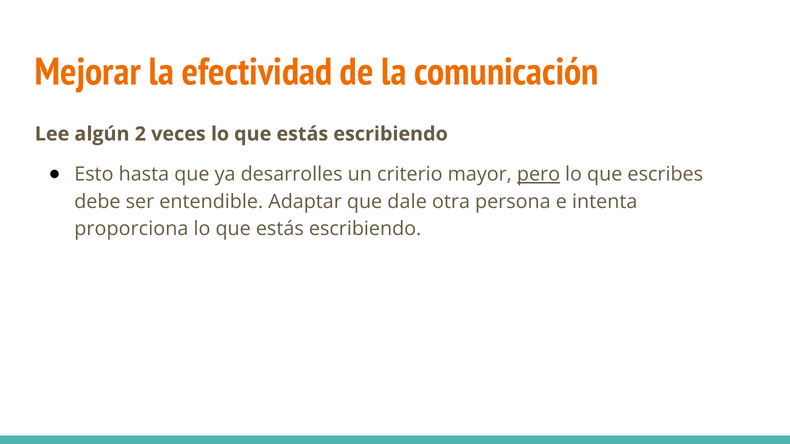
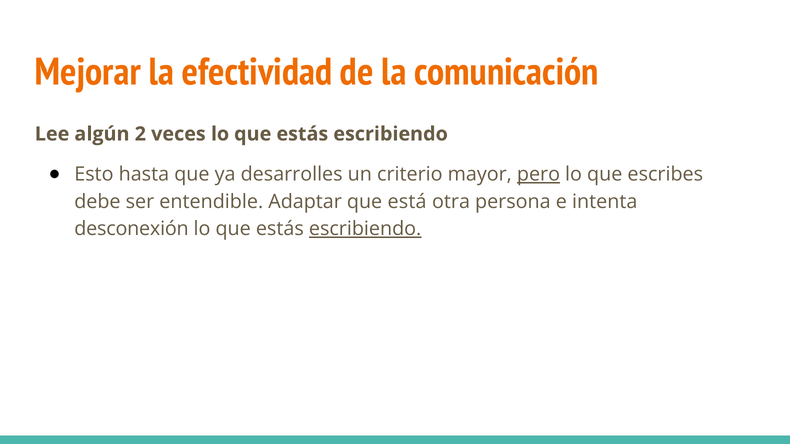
dale: dale -> está
proporciona: proporciona -> desconexión
escribiendo at (365, 229) underline: none -> present
